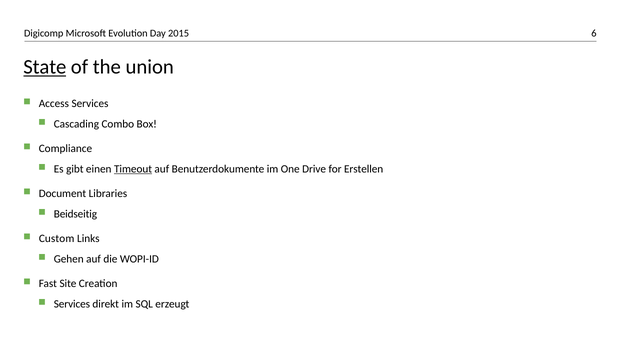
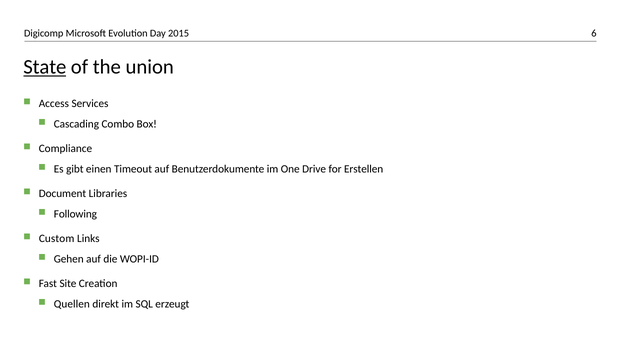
Timeout underline: present -> none
Beidseitig: Beidseitig -> Following
Services at (72, 304): Services -> Quellen
